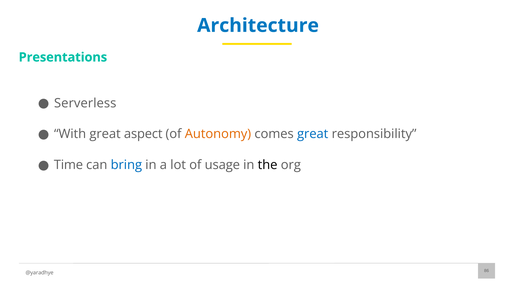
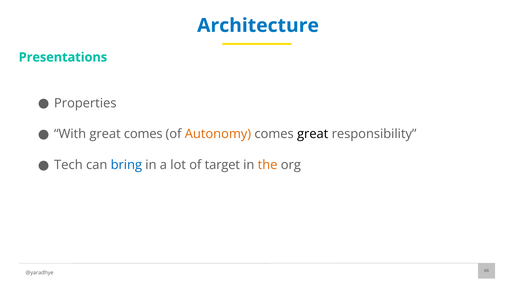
Serverless: Serverless -> Properties
great aspect: aspect -> comes
great at (313, 134) colour: blue -> black
Time: Time -> Tech
usage: usage -> target
the colour: black -> orange
